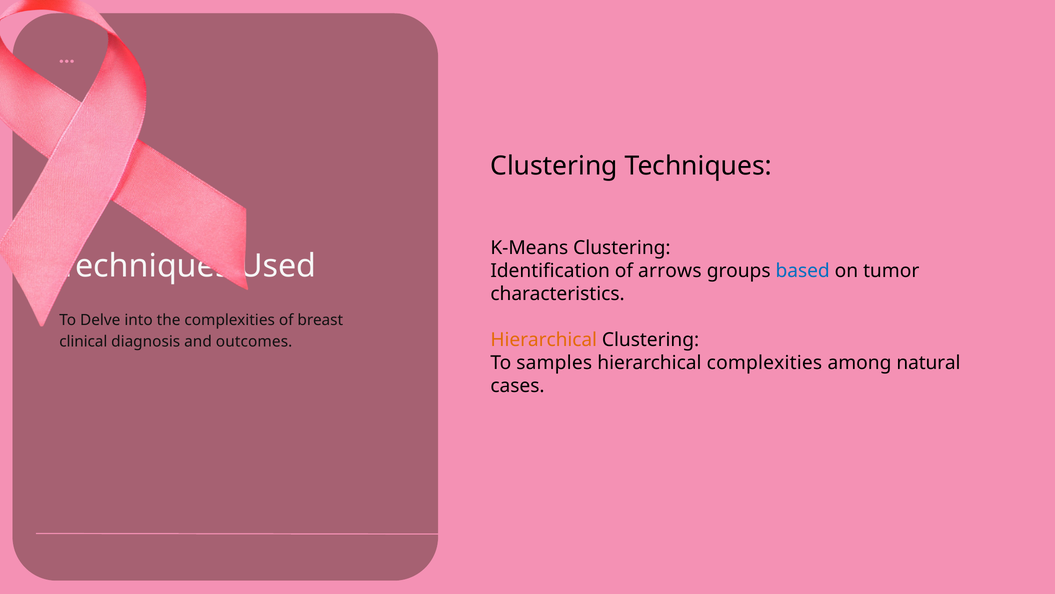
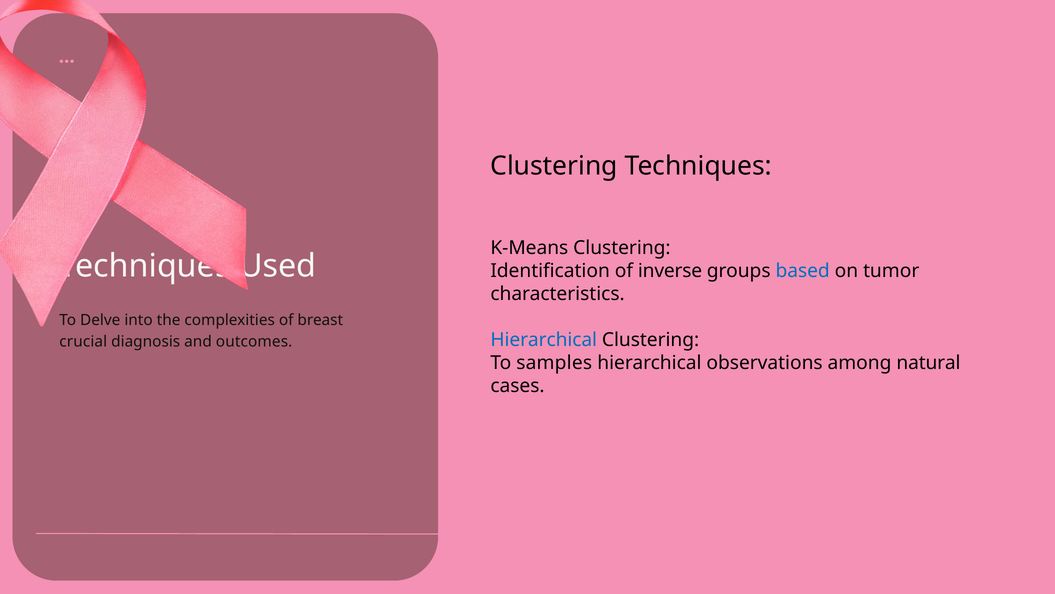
arrows: arrows -> inverse
Hierarchical at (544, 339) colour: orange -> blue
clinical: clinical -> crucial
hierarchical complexities: complexities -> observations
